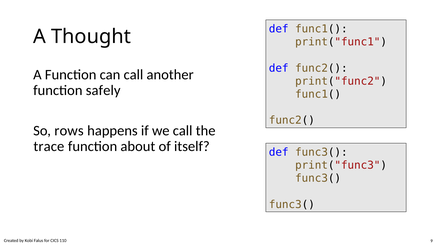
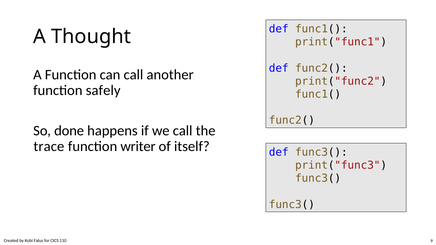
rows: rows -> done
about: about -> writer
